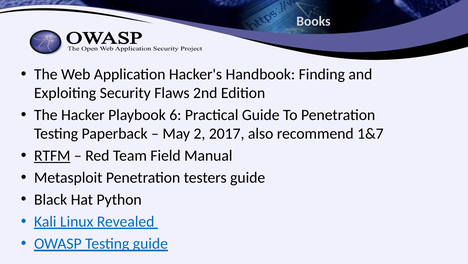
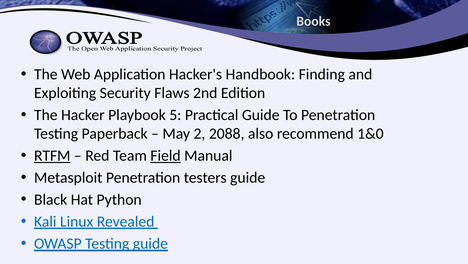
6: 6 -> 5
2017: 2017 -> 2088
1&7: 1&7 -> 1&0
Field underline: none -> present
